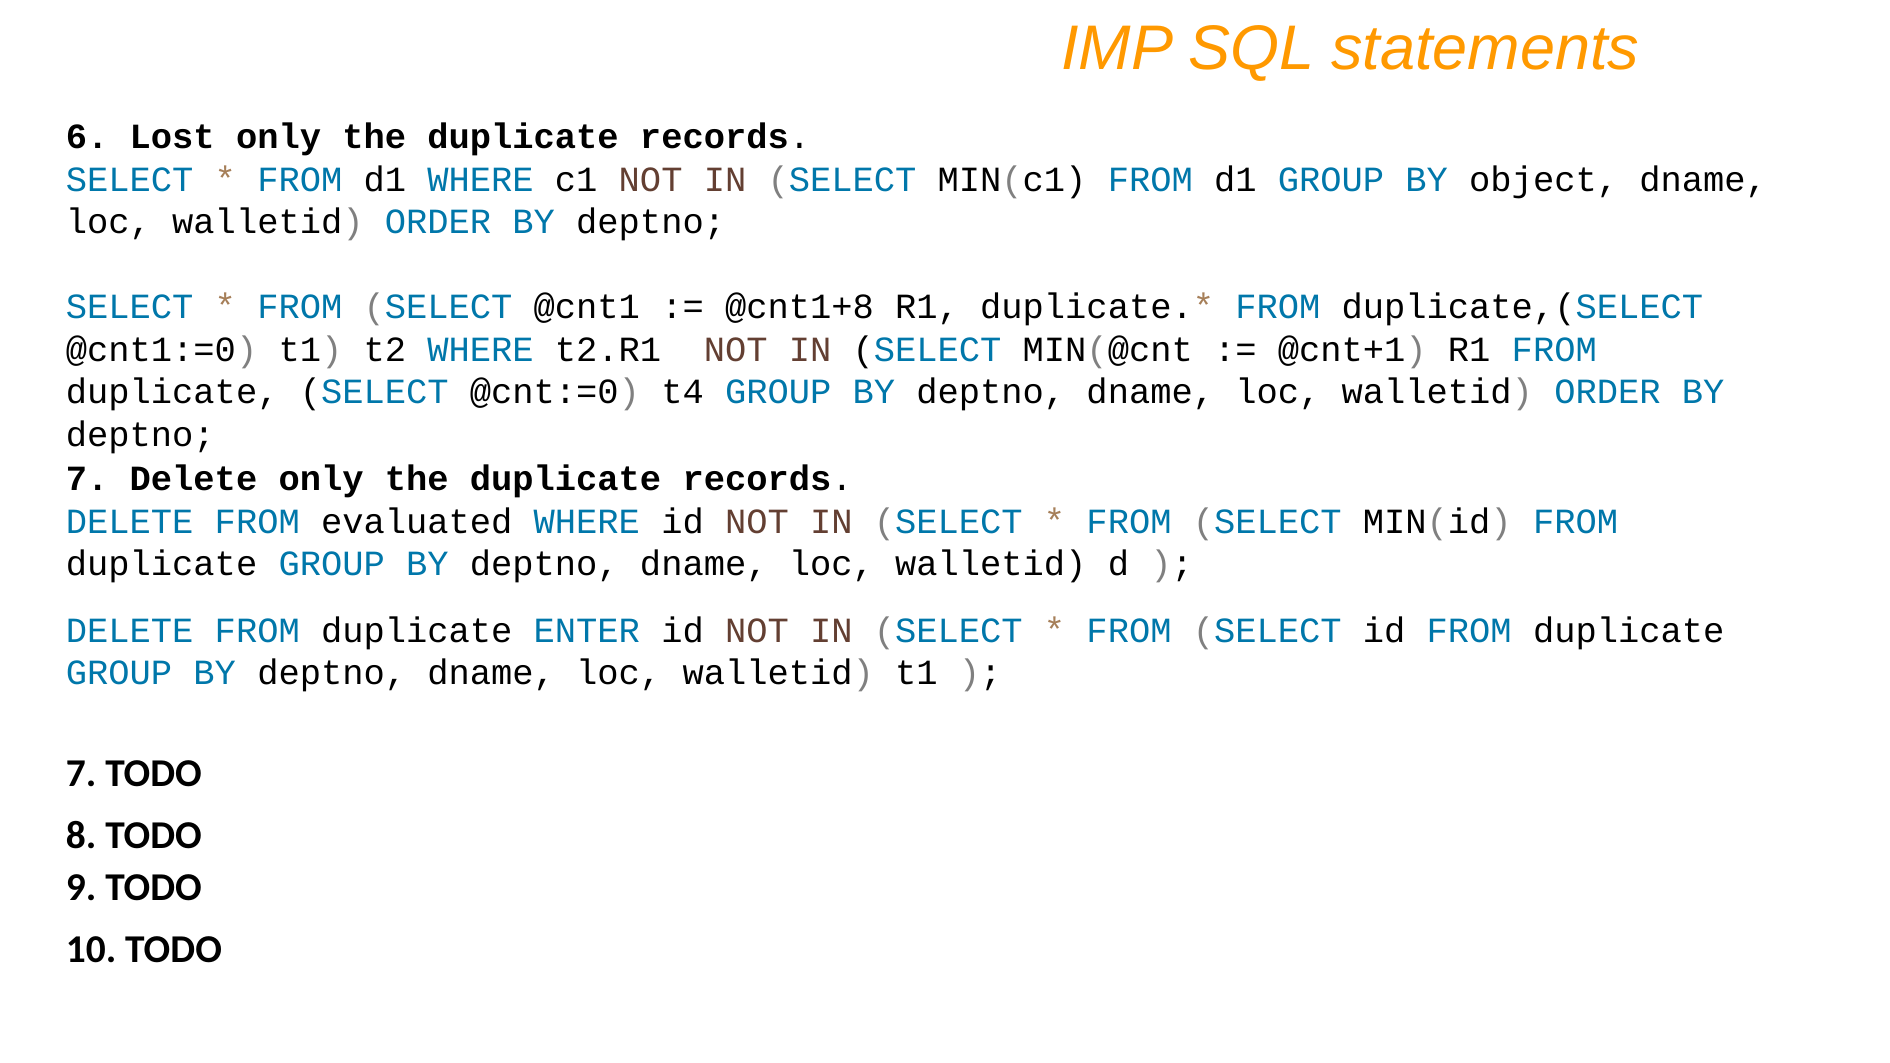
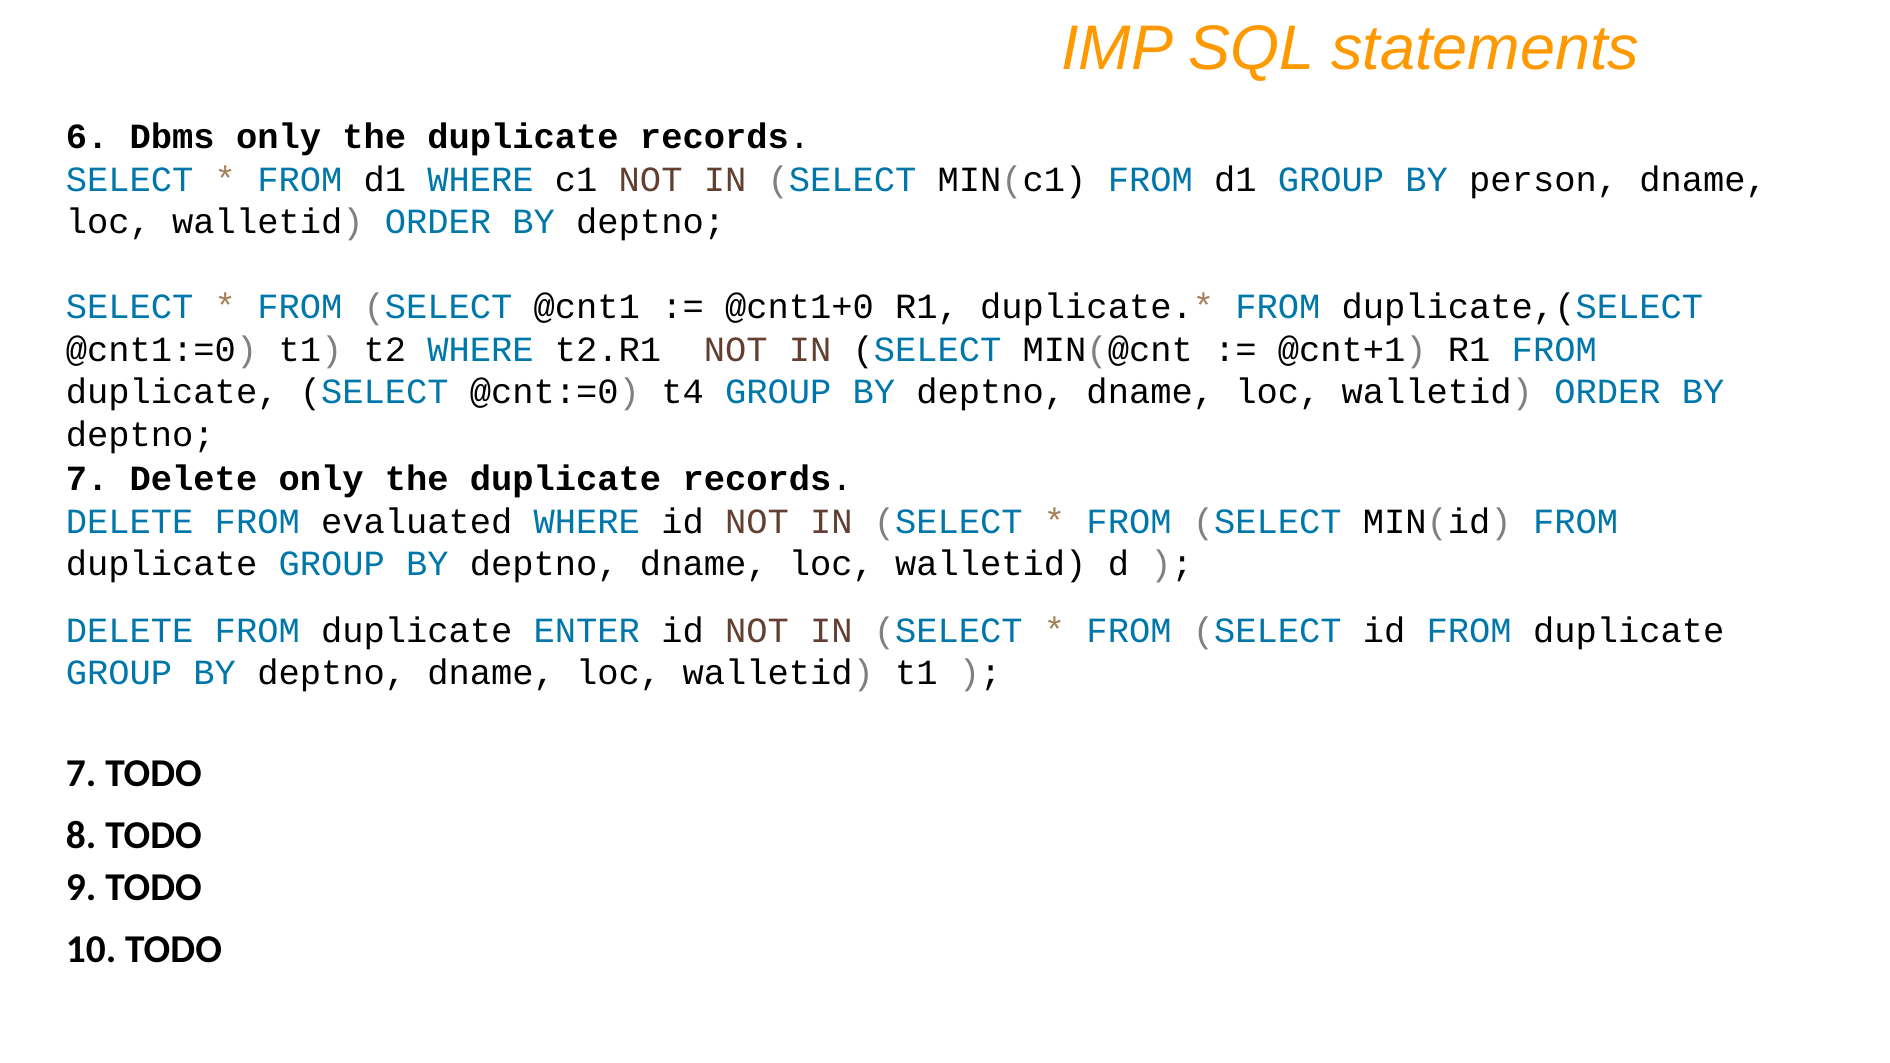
Lost: Lost -> Dbms
object: object -> person
@cnt1+8: @cnt1+8 -> @cnt1+0
